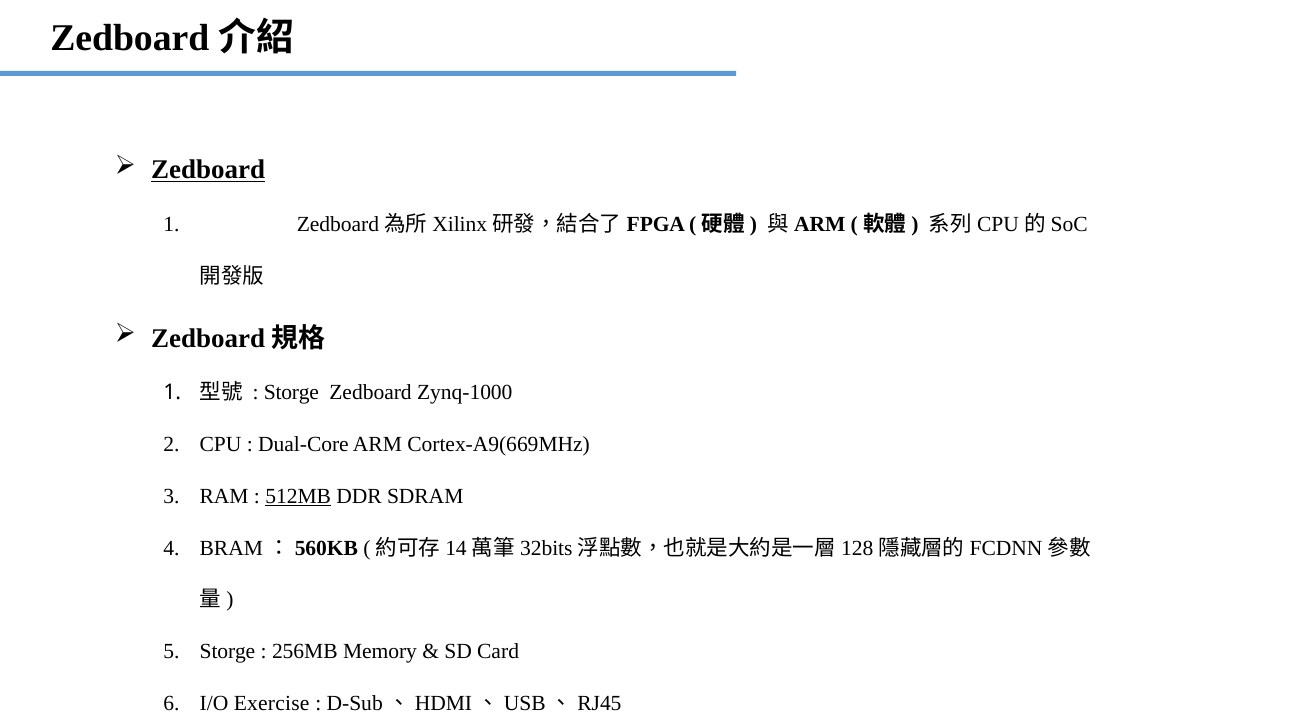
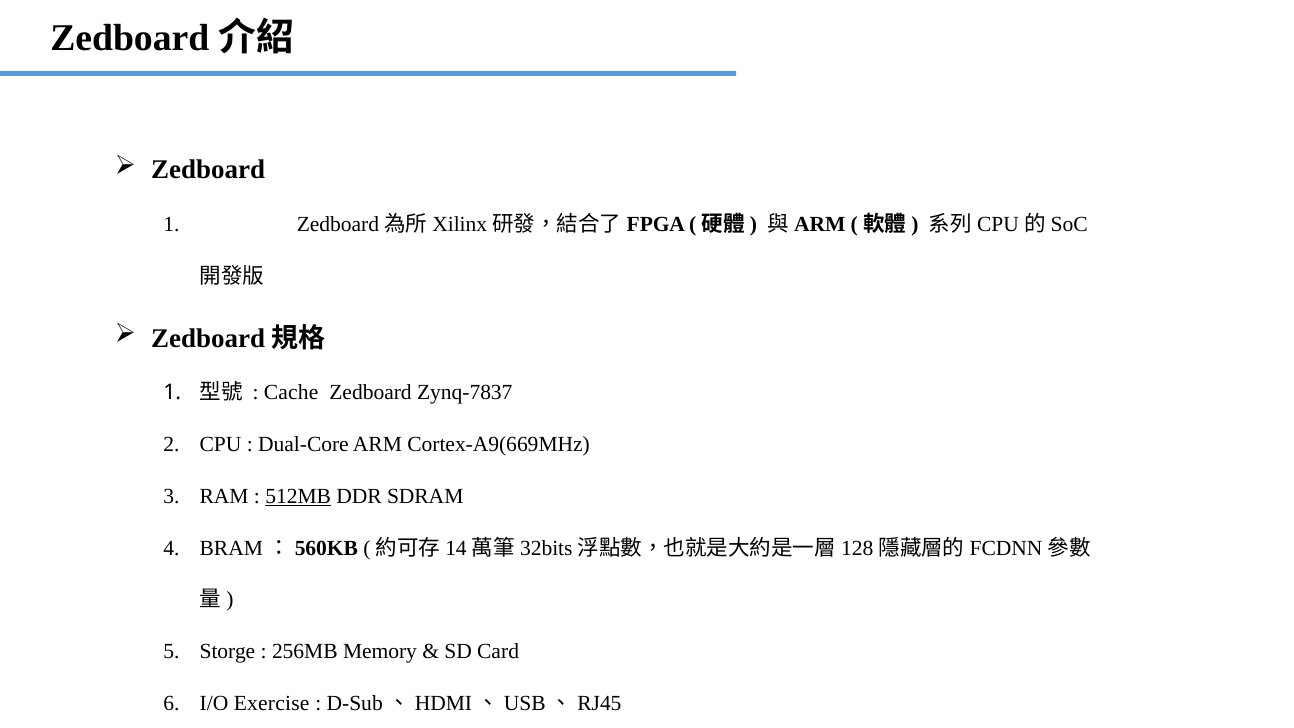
Zedboard at (208, 170) underline: present -> none
Storge at (291, 393): Storge -> Cache
Zynq-1000: Zynq-1000 -> Zynq-7837
